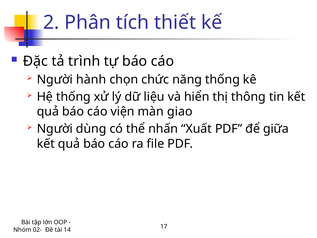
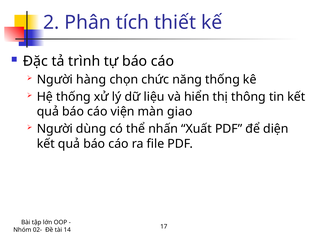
hành: hành -> hàng
giữa: giữa -> diện
